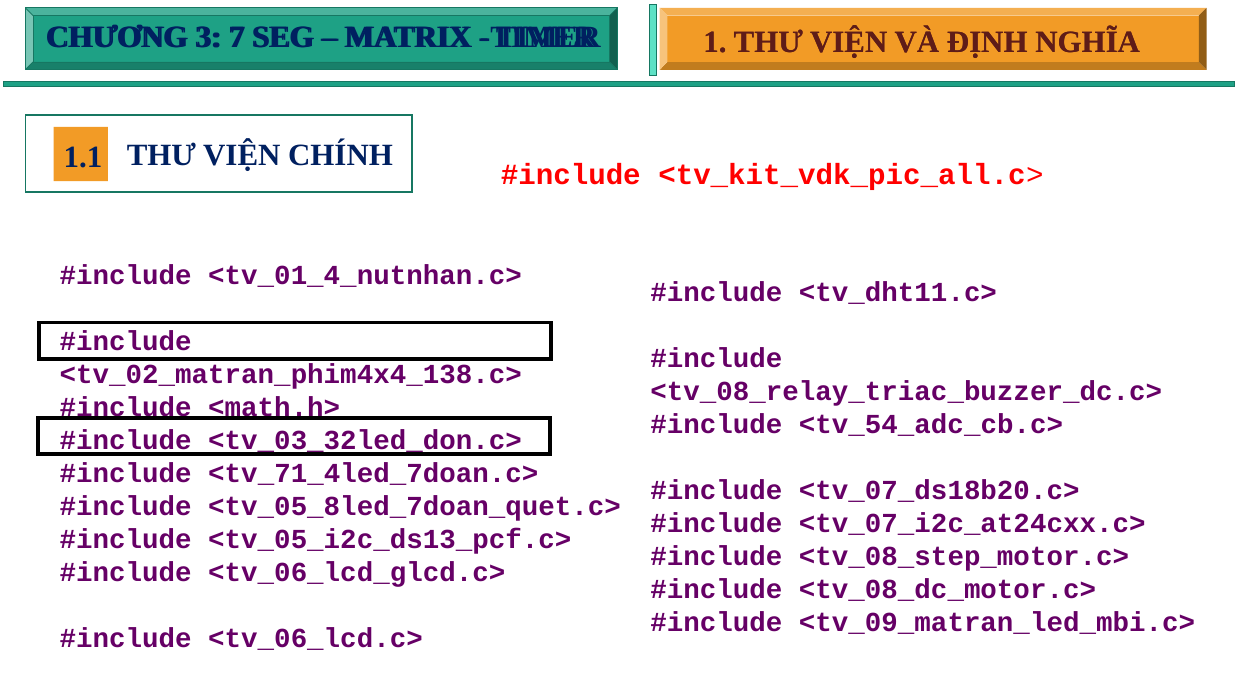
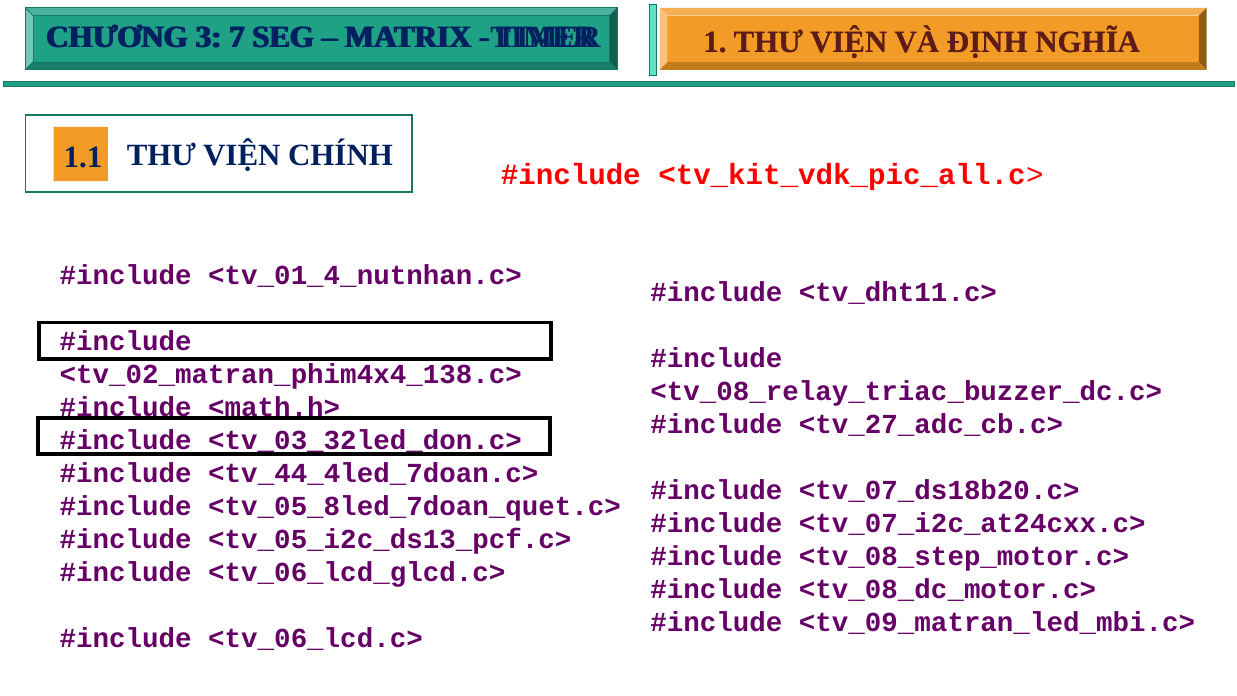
<tv_54_adc_cb.c>: <tv_54_adc_cb.c> -> <tv_27_adc_cb.c>
<tv_71_4led_7doan.c>: <tv_71_4led_7doan.c> -> <tv_44_4led_7doan.c>
